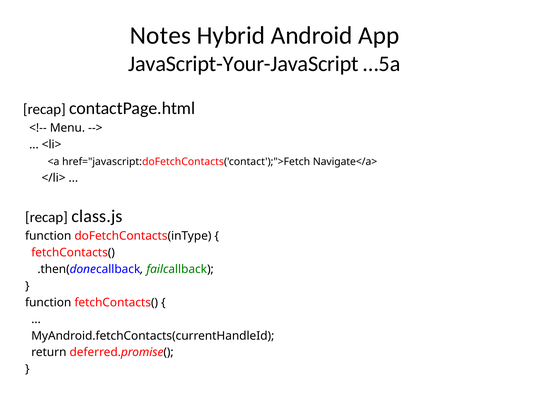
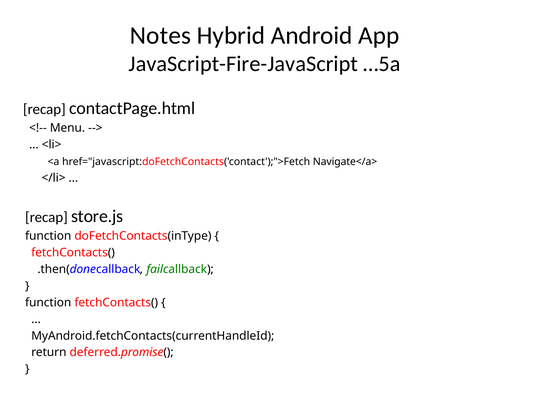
JavaScript-Your-JavaScript: JavaScript-Your-JavaScript -> JavaScript-Fire-JavaScript
class.js: class.js -> store.js
